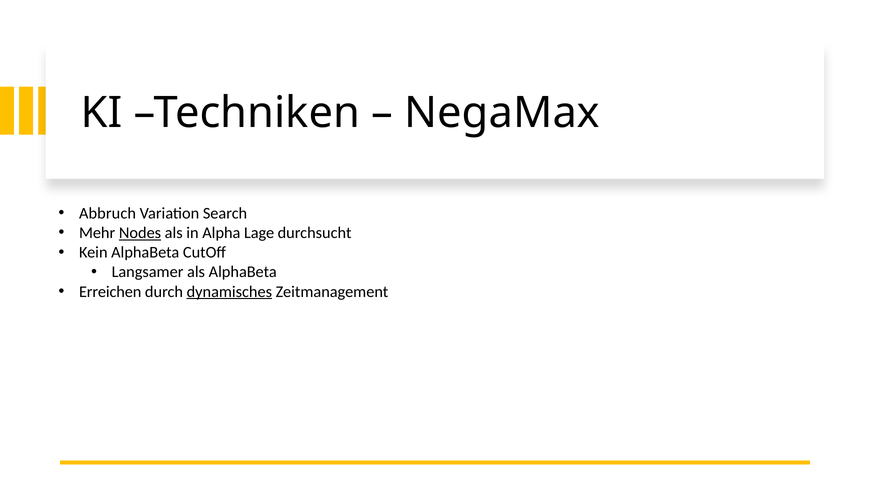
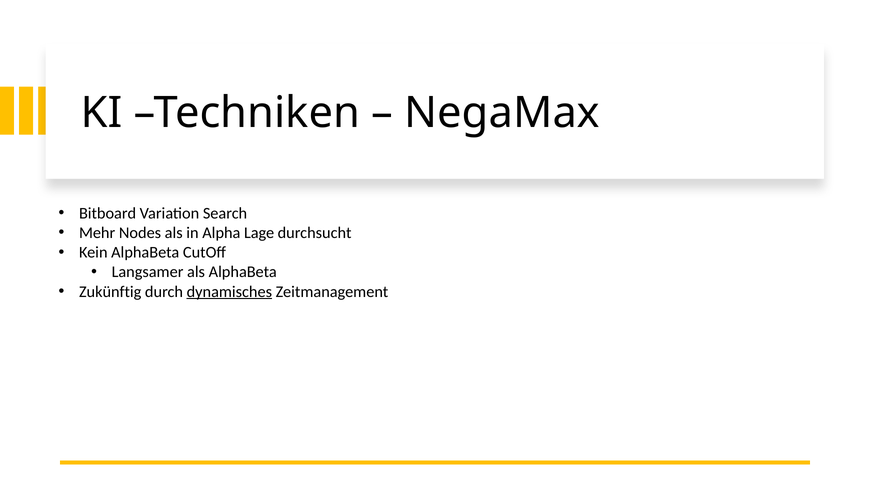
Abbruch: Abbruch -> Bitboard
Nodes underline: present -> none
Erreichen: Erreichen -> Zukünftig
